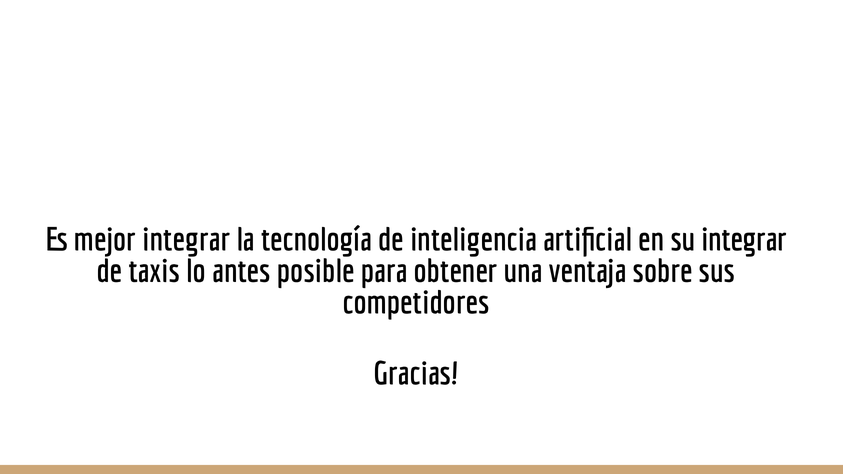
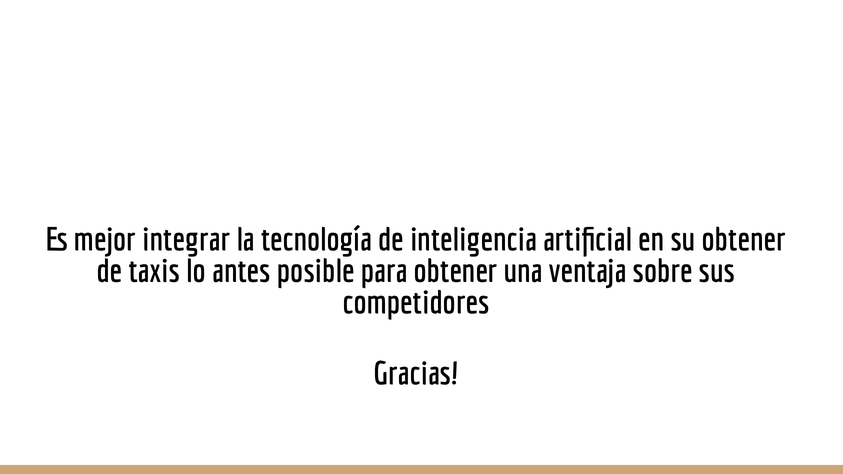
su integrar: integrar -> obtener
